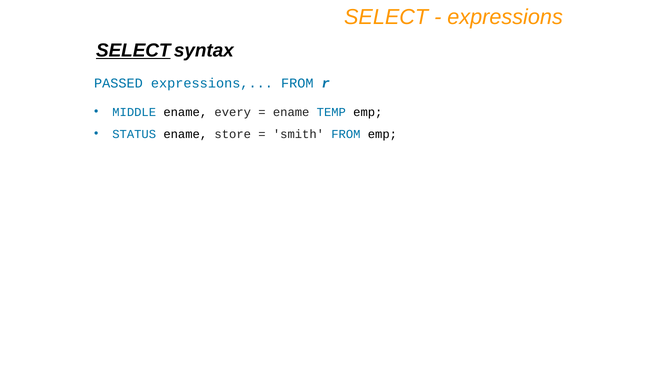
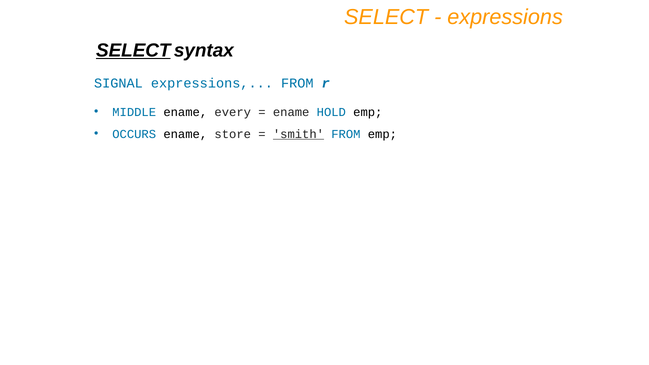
PASSED: PASSED -> SIGNAL
TEMP: TEMP -> HOLD
STATUS: STATUS -> OCCURS
smith underline: none -> present
